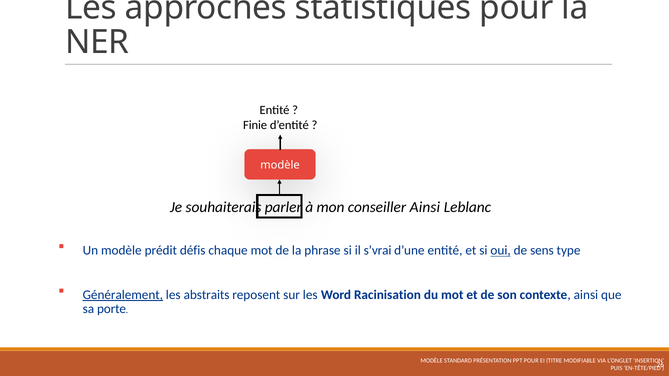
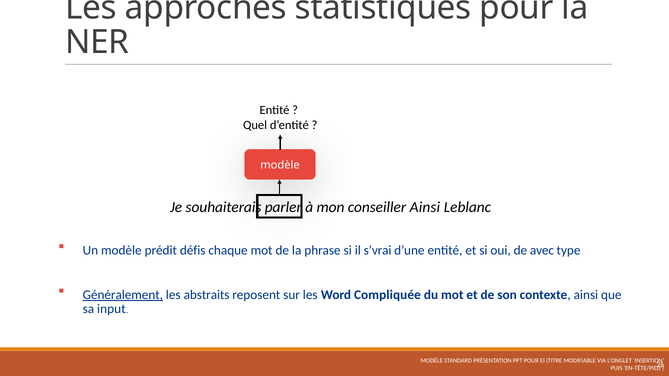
Finie: Finie -> Quel
oui underline: present -> none
sens: sens -> avec
Racinisation: Racinisation -> Compliquée
porte: porte -> input
